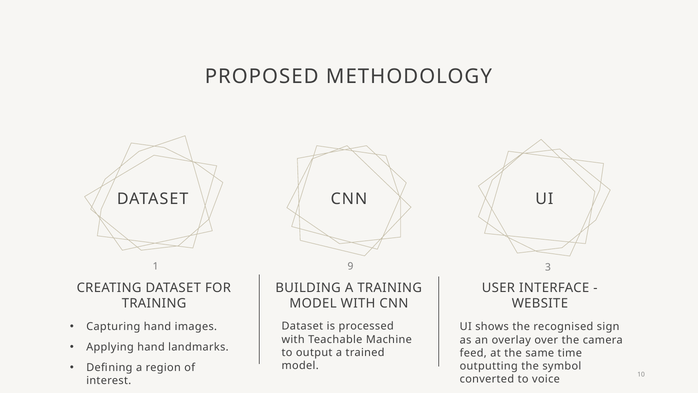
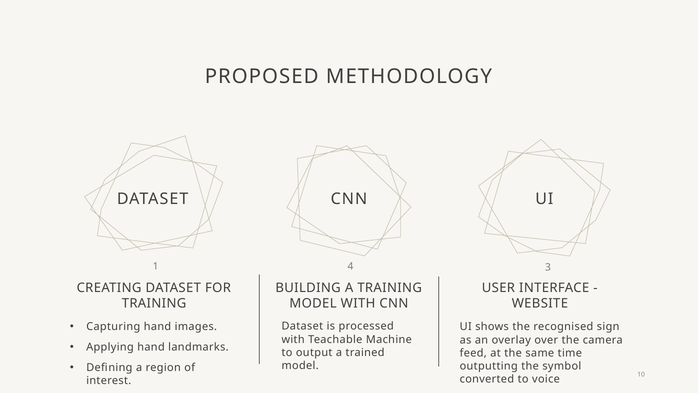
9: 9 -> 4
